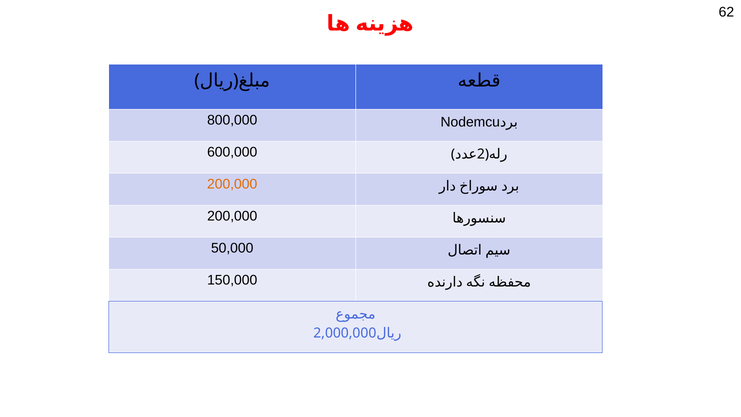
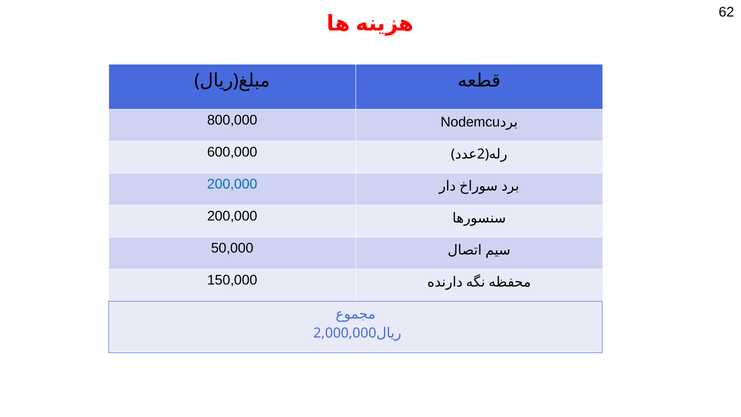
200,000 at (232, 184) colour: orange -> blue
